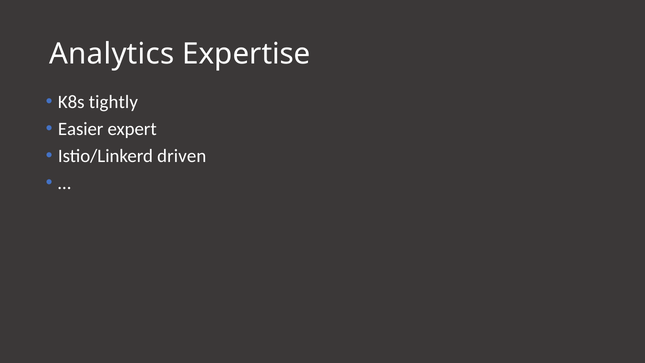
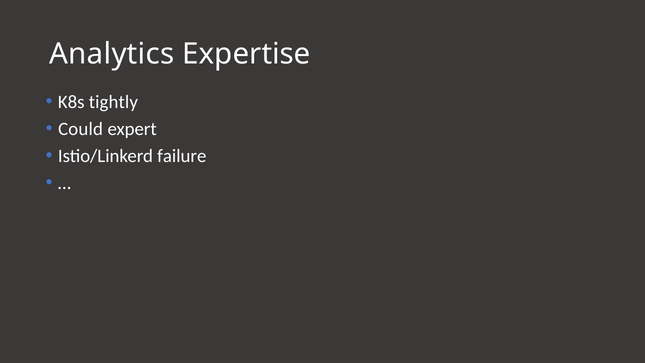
Easier: Easier -> Could
driven: driven -> failure
